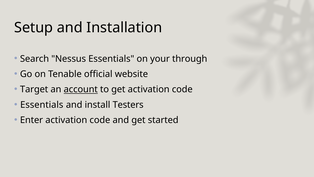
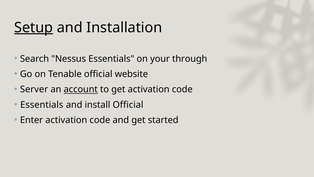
Setup underline: none -> present
Target: Target -> Server
install Testers: Testers -> Official
